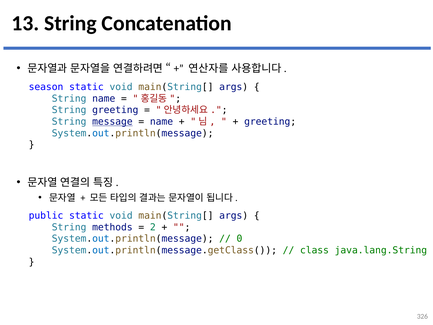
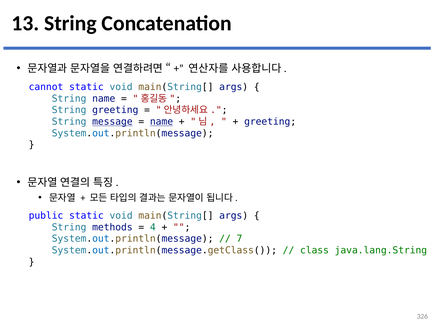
season: season -> cannot
name at (161, 122) underline: none -> present
2: 2 -> 4
0: 0 -> 7
